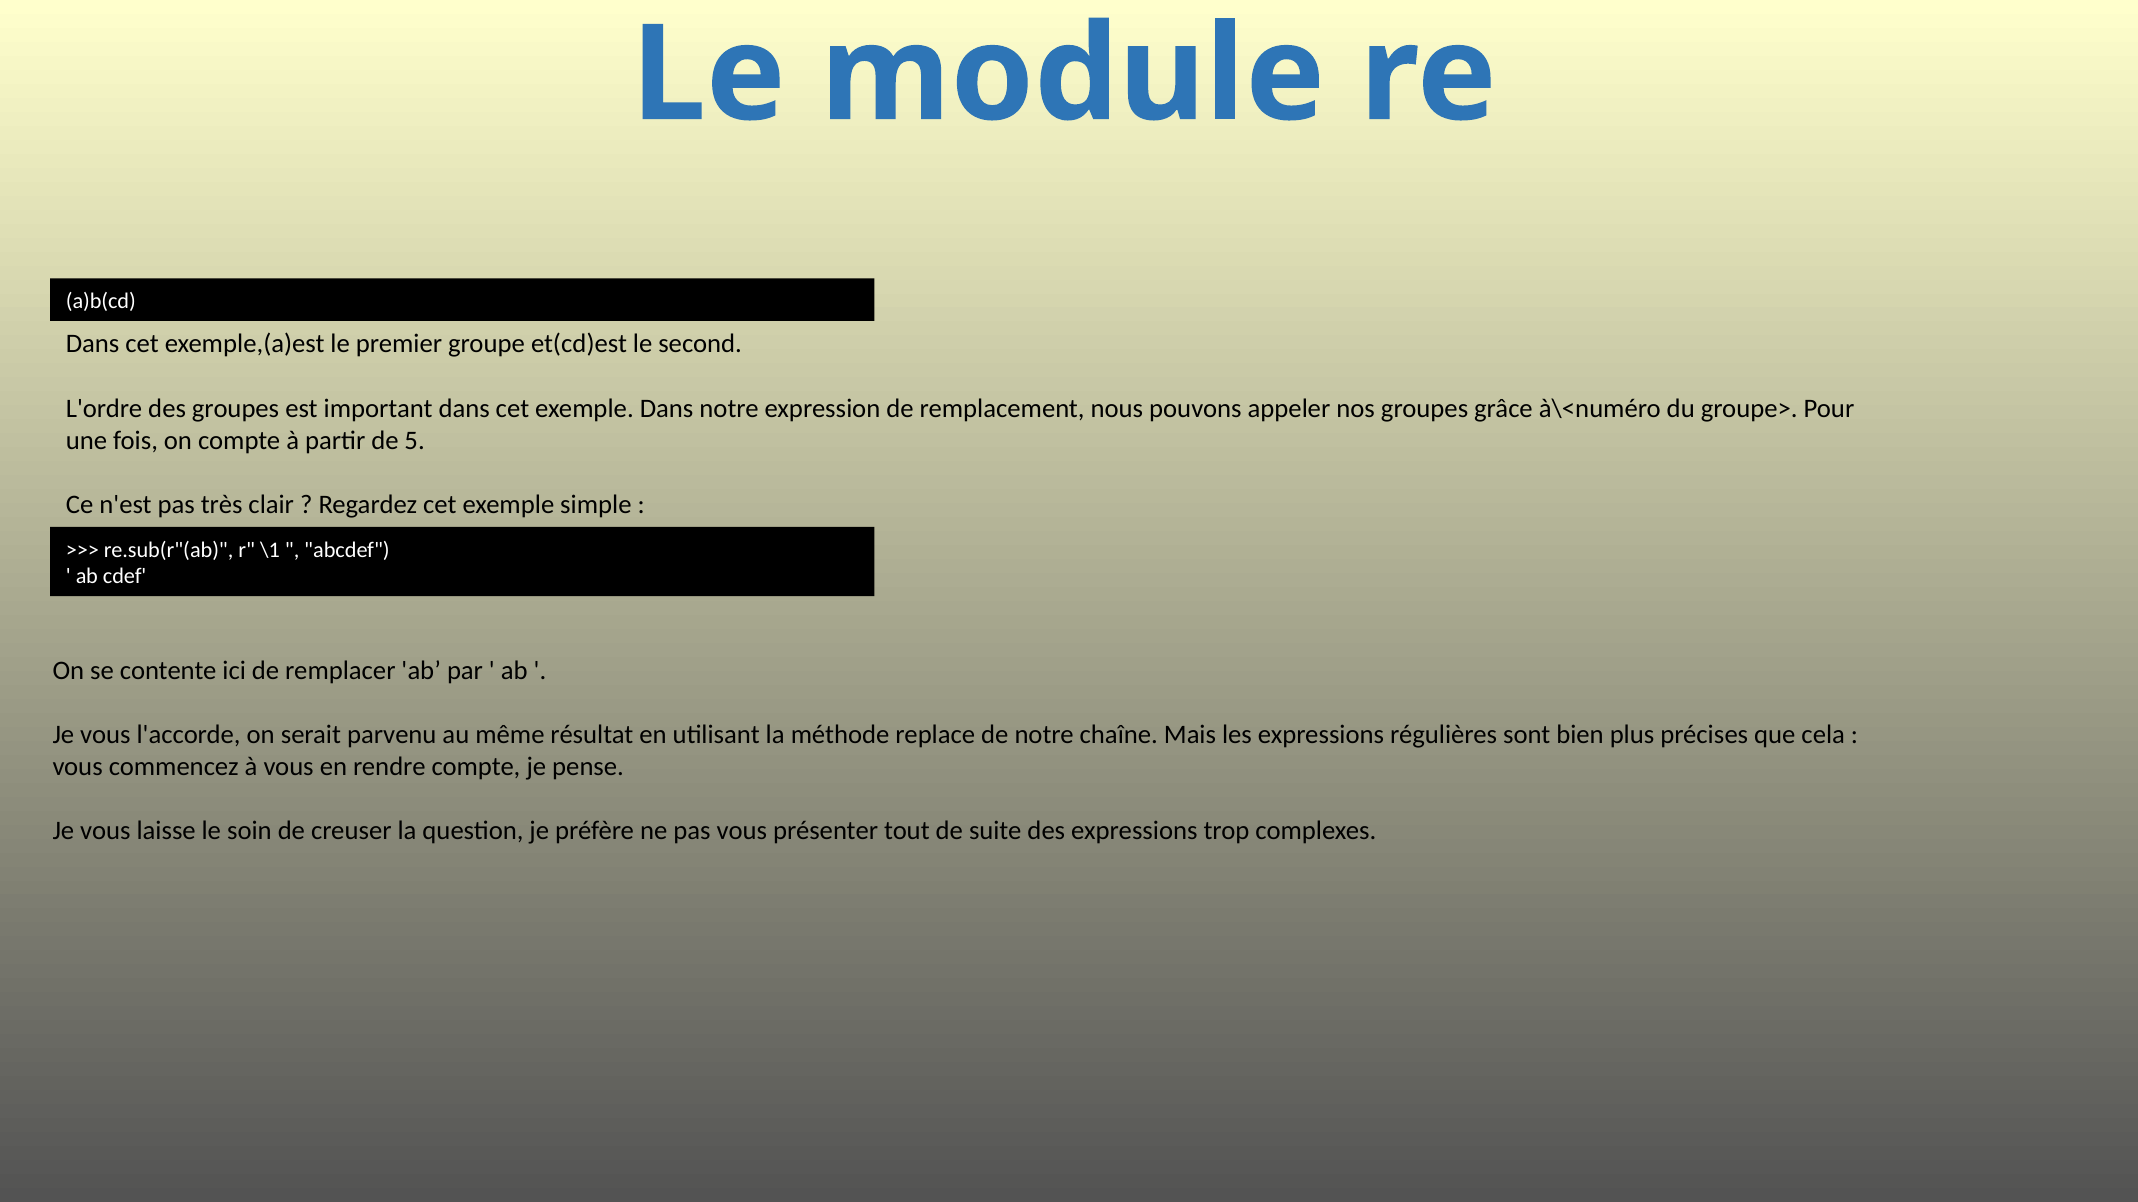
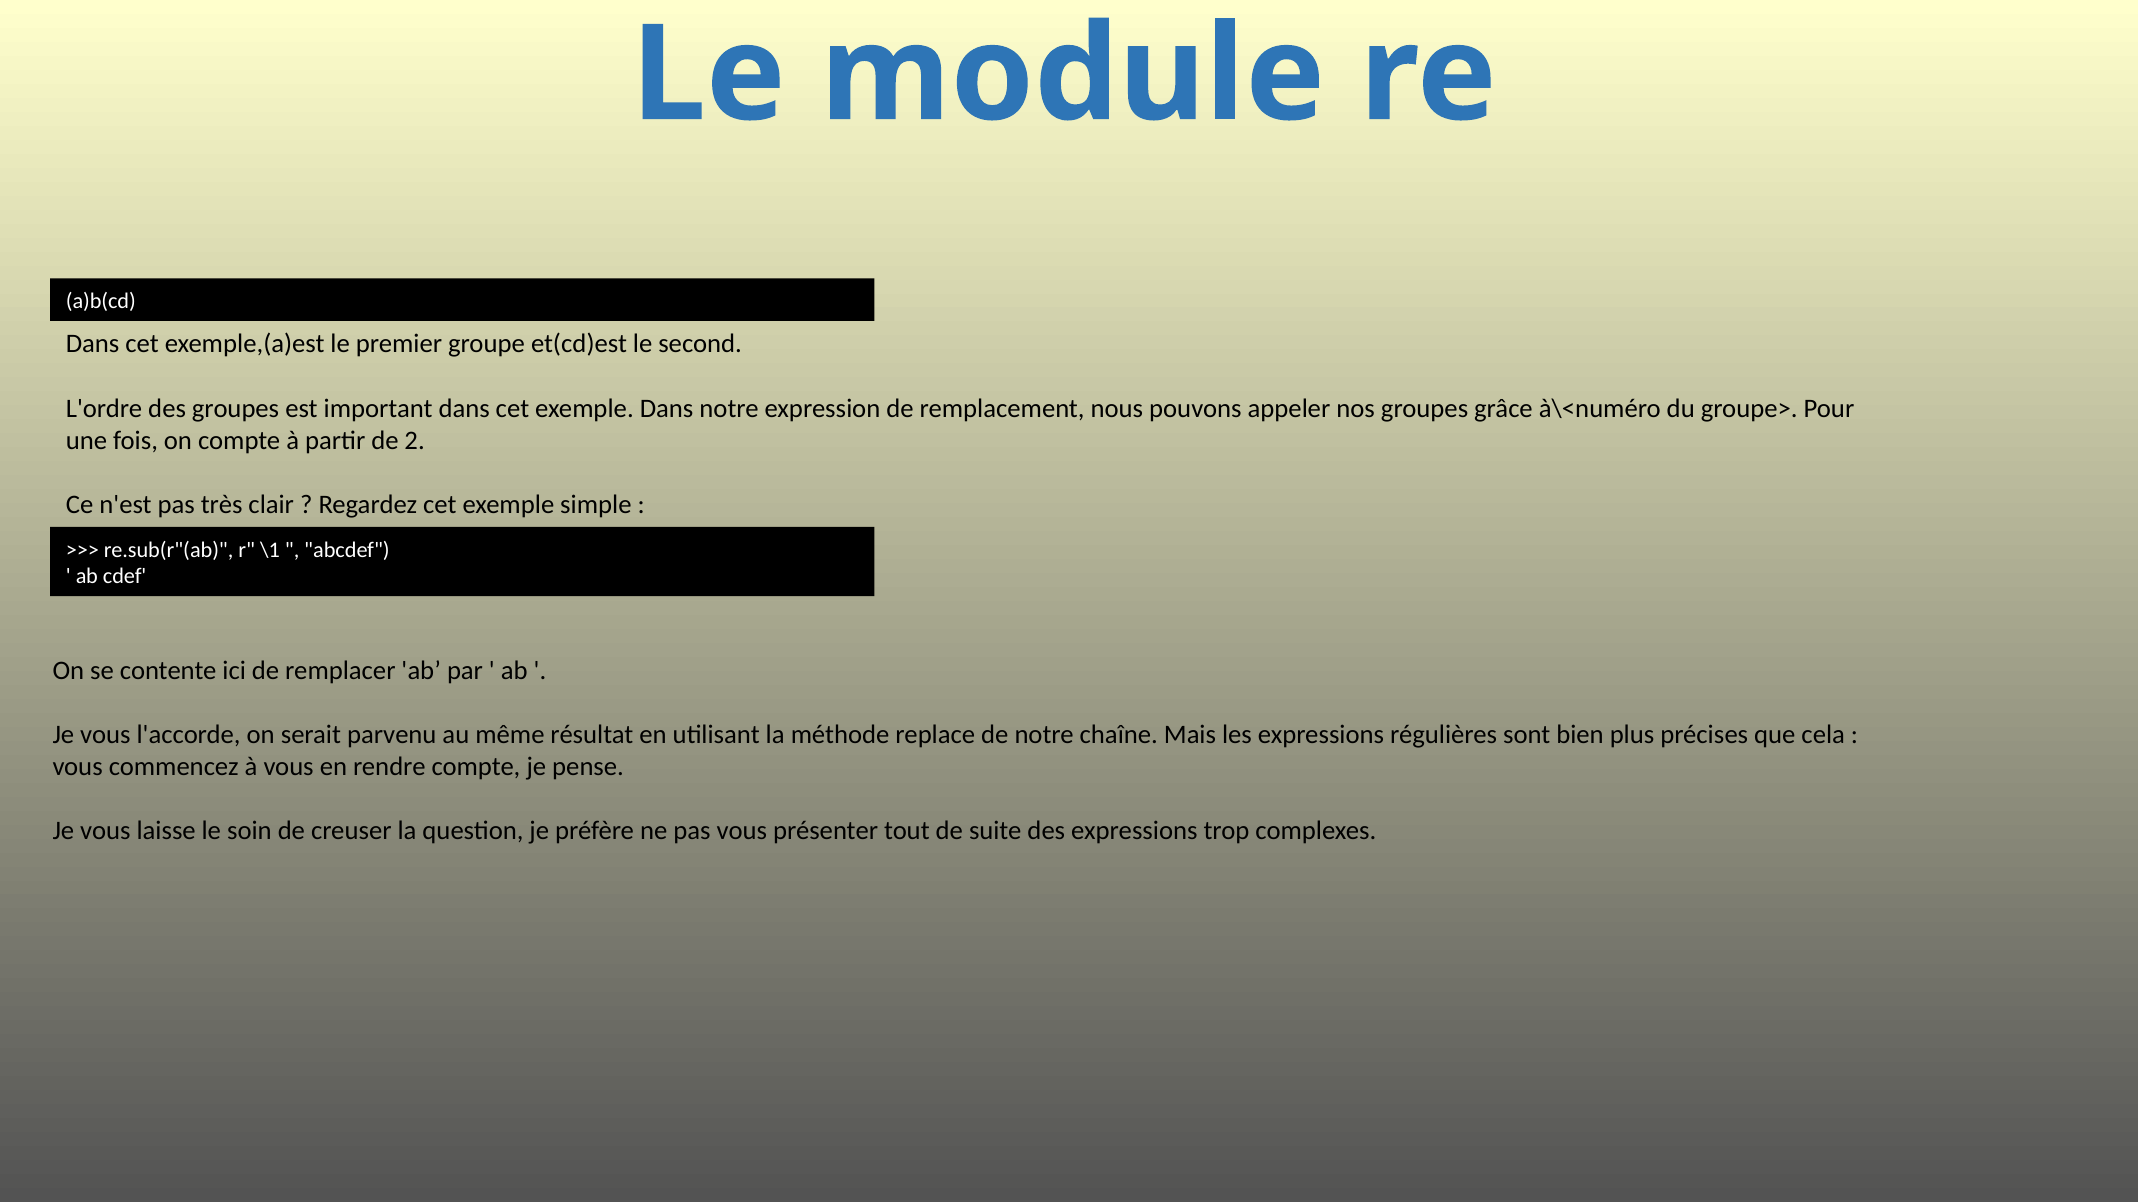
5: 5 -> 2
